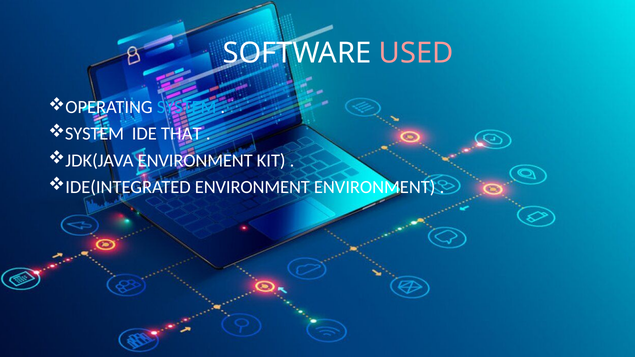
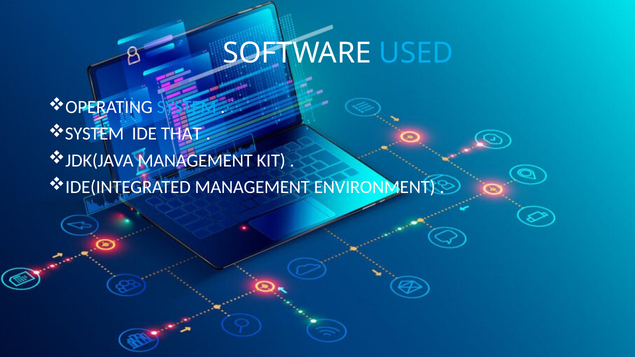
USED colour: pink -> light blue
JDK(JAVA ENVIRONMENT: ENVIRONMENT -> MANAGEMENT
IDE(INTEGRATED ENVIRONMENT: ENVIRONMENT -> MANAGEMENT
